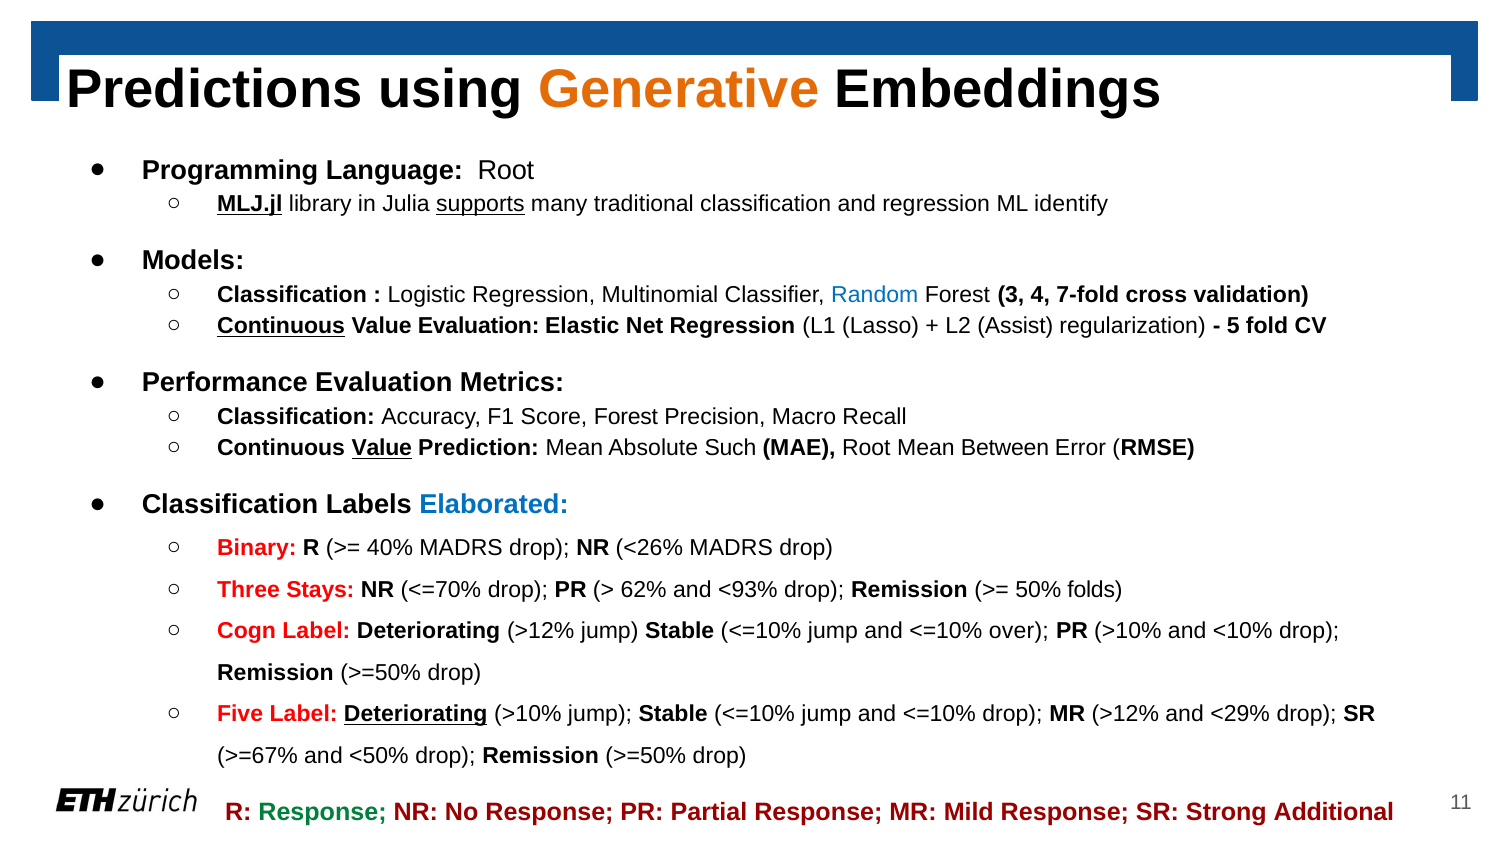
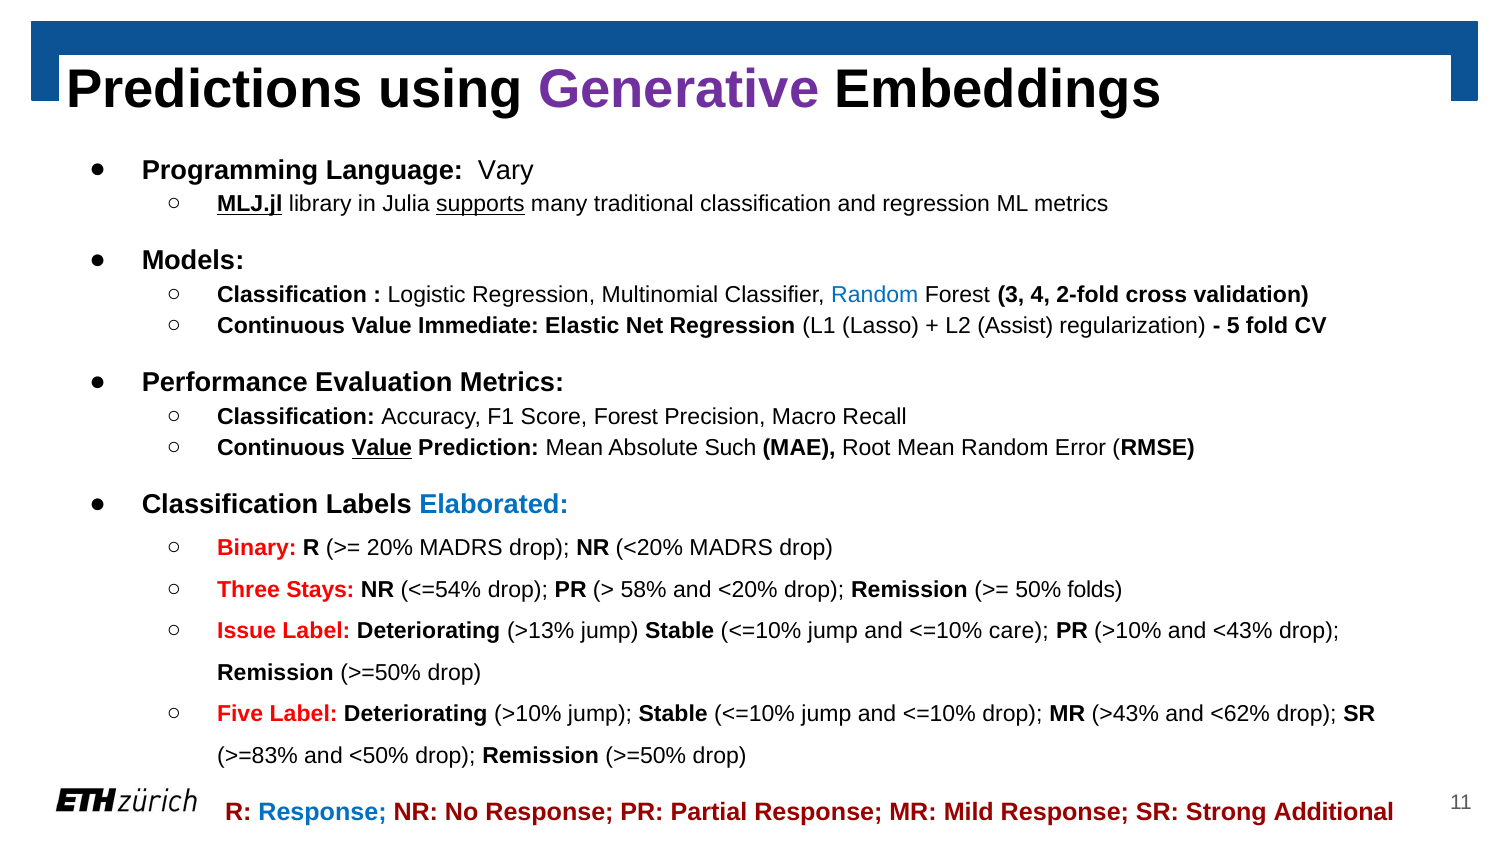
Generative colour: orange -> purple
Language Root: Root -> Vary
ML identify: identify -> metrics
7-fold: 7-fold -> 2-fold
Continuous at (281, 326) underline: present -> none
Value Evaluation: Evaluation -> Immediate
Mean Between: Between -> Random
40%: 40% -> 20%
NR <26%: <26% -> <20%
<=70%: <=70% -> <=54%
62%: 62% -> 58%
and <93%: <93% -> <20%
Cogn: Cogn -> Issue
Deteriorating >12%: >12% -> >13%
over: over -> care
<10%: <10% -> <43%
Deteriorating at (416, 714) underline: present -> none
MR >12%: >12% -> >43%
<29%: <29% -> <62%
>=67%: >=67% -> >=83%
Response at (323, 812) colour: green -> blue
